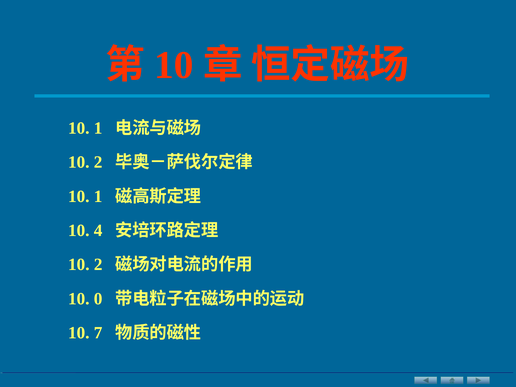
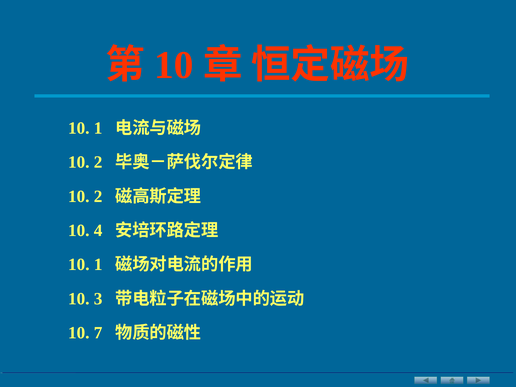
1 at (98, 196): 1 -> 2
2 at (98, 265): 2 -> 1
0: 0 -> 3
